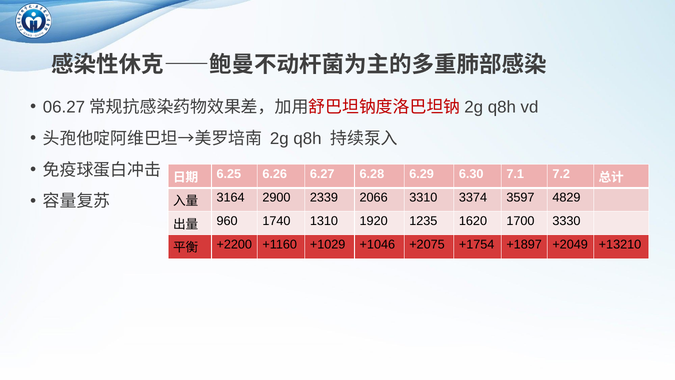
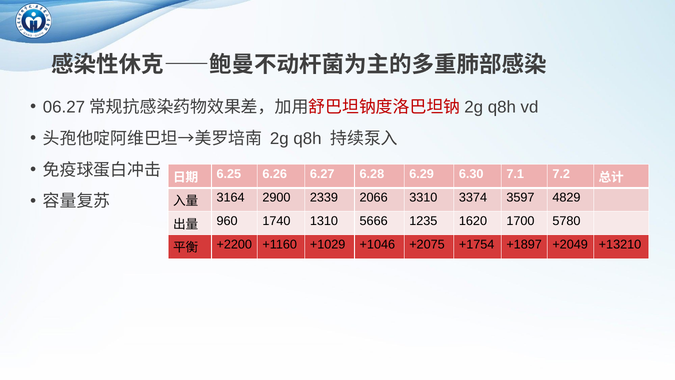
1920: 1920 -> 5666
3330: 3330 -> 5780
